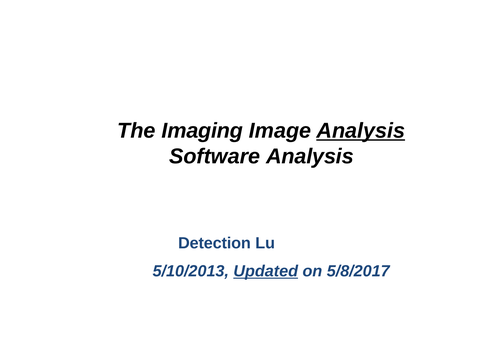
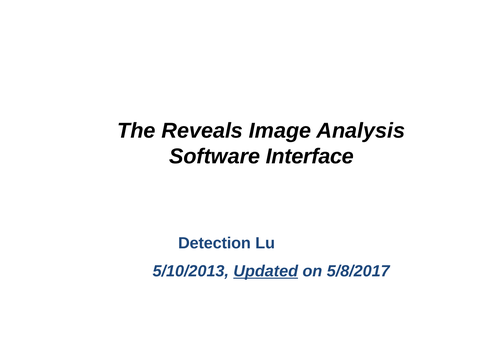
Imaging: Imaging -> Reveals
Analysis at (361, 131) underline: present -> none
Software Analysis: Analysis -> Interface
